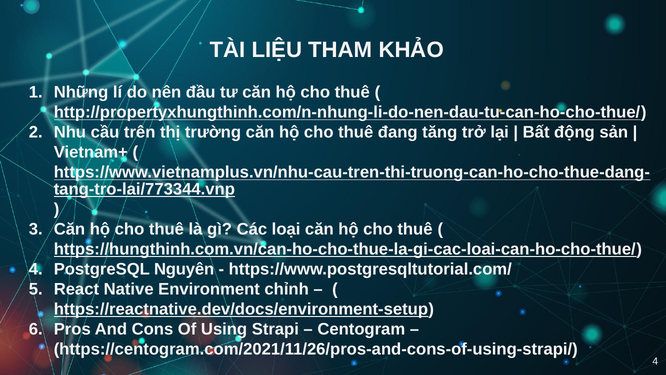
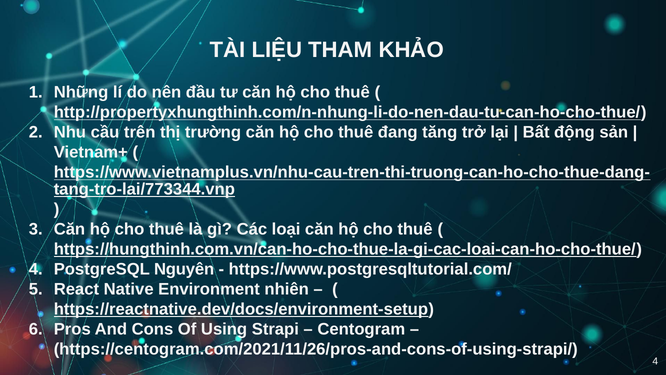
chỉnh: chỉnh -> nhiên
